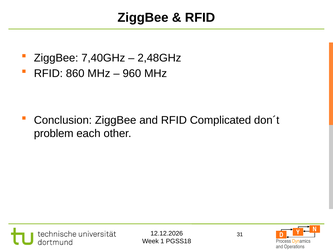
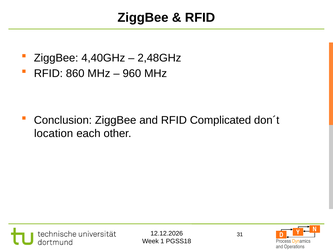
7,40GHz: 7,40GHz -> 4,40GHz
problem: problem -> location
